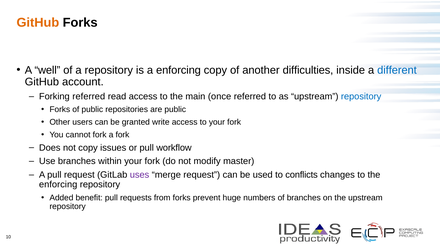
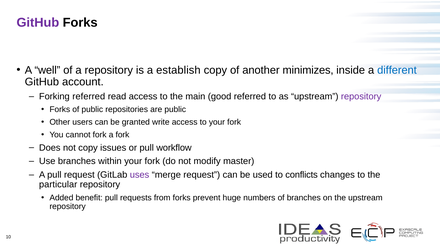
GitHub at (38, 23) colour: orange -> purple
a enforcing: enforcing -> establish
difficulties: difficulties -> minimizes
once: once -> good
repository at (361, 97) colour: blue -> purple
enforcing at (58, 185): enforcing -> particular
